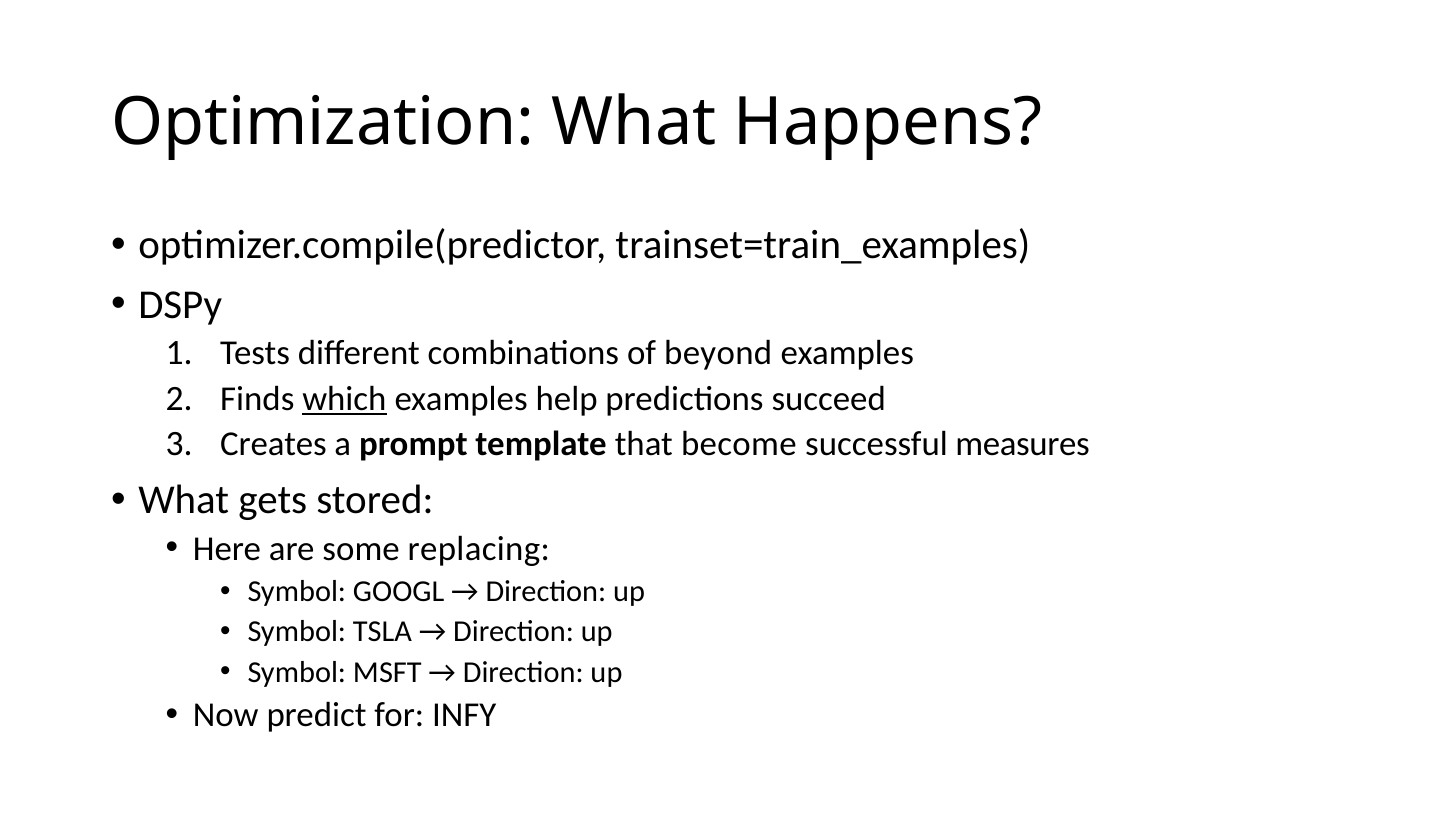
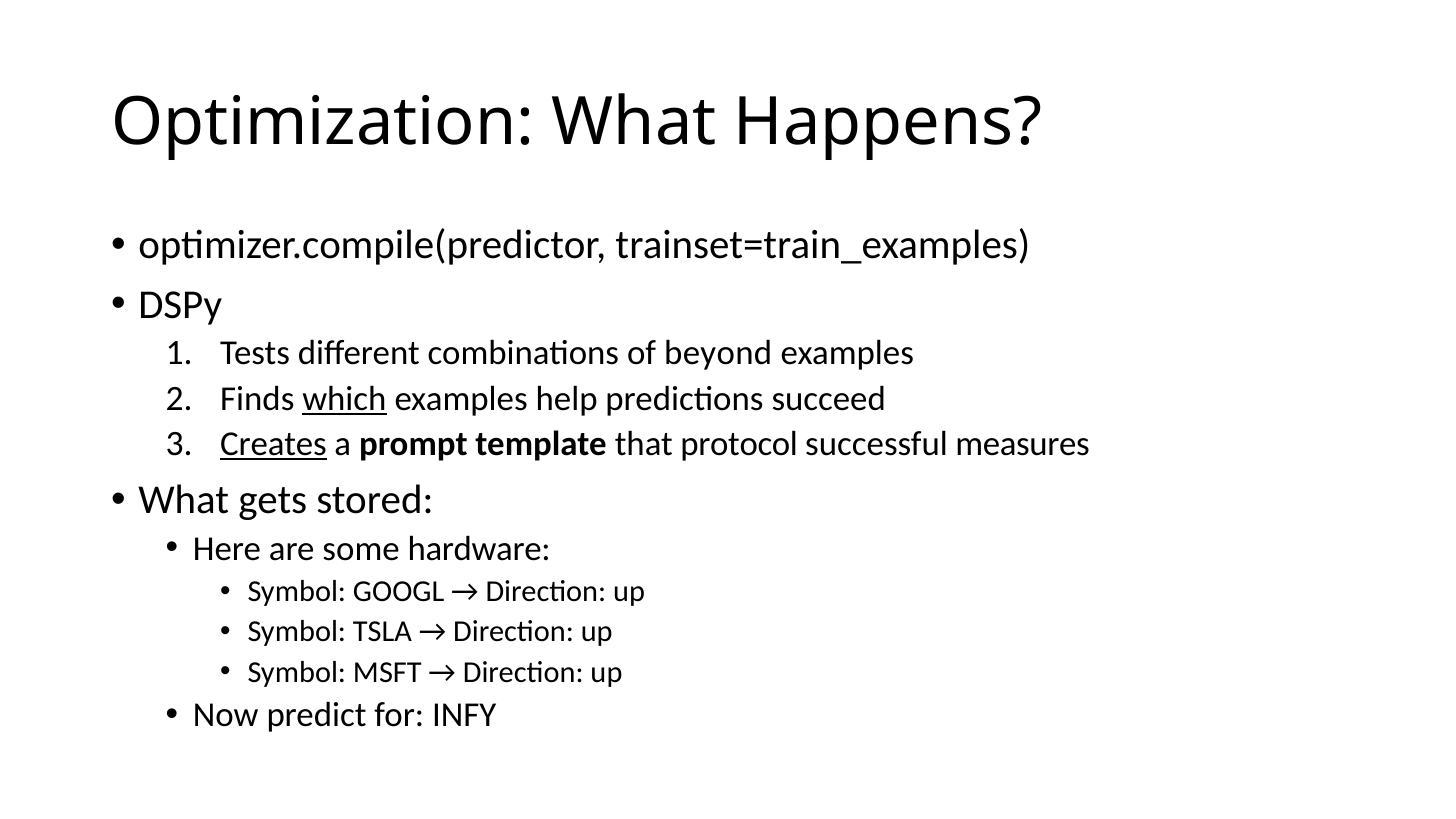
Creates underline: none -> present
become: become -> protocol
replacing: replacing -> hardware
